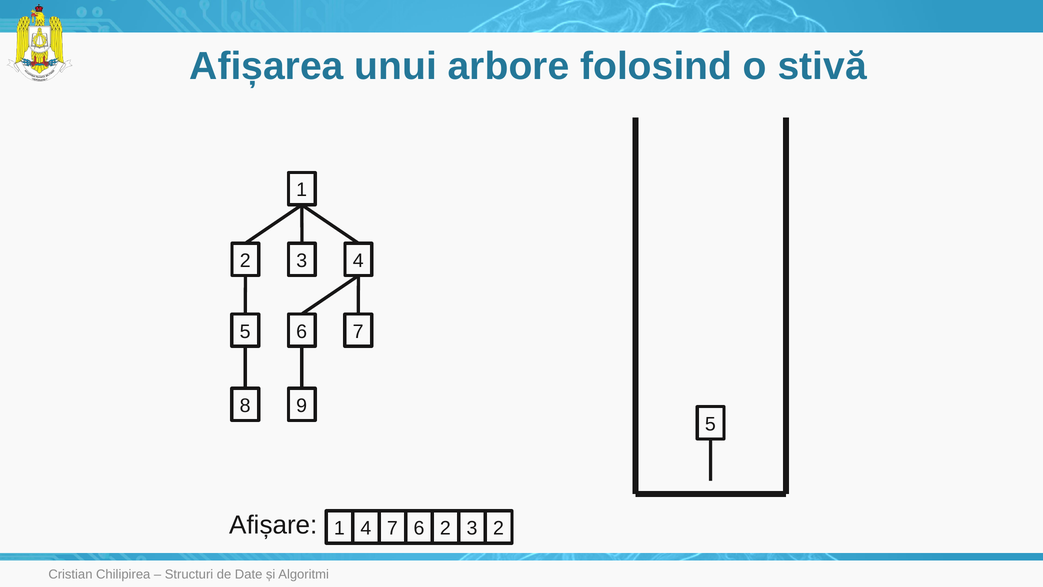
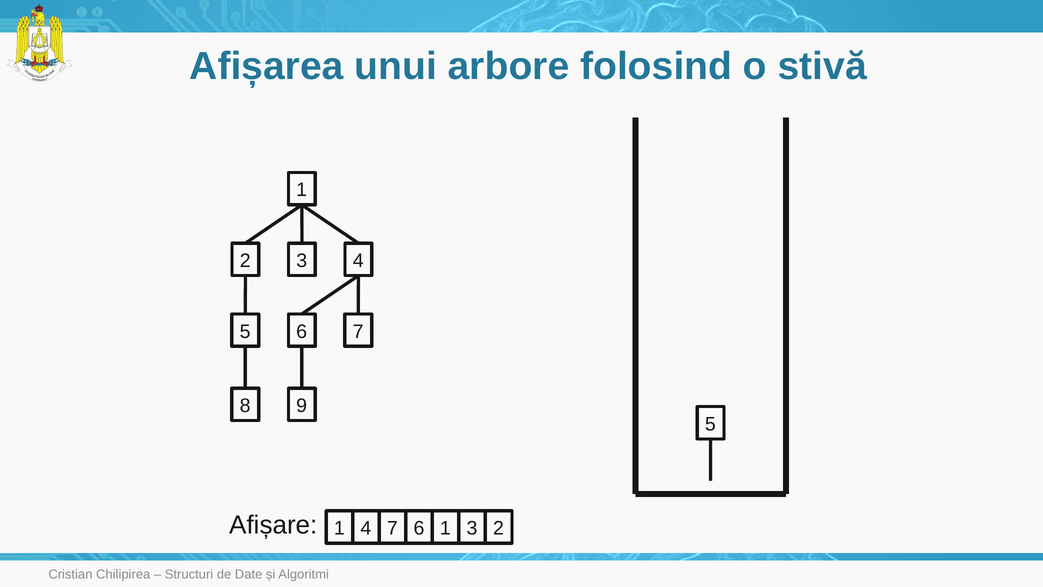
7 2: 2 -> 1
